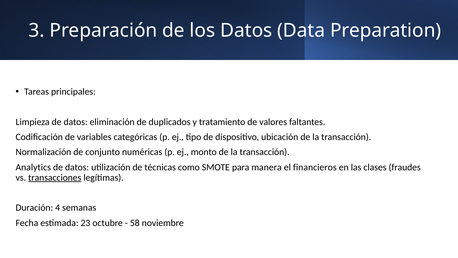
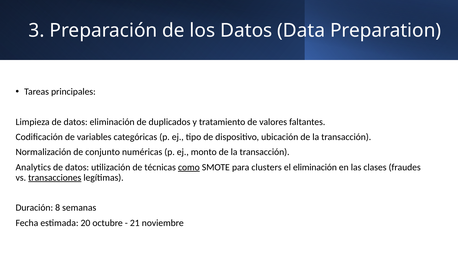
como underline: none -> present
manera: manera -> clusters
el financieros: financieros -> eliminación
4: 4 -> 8
23: 23 -> 20
58: 58 -> 21
